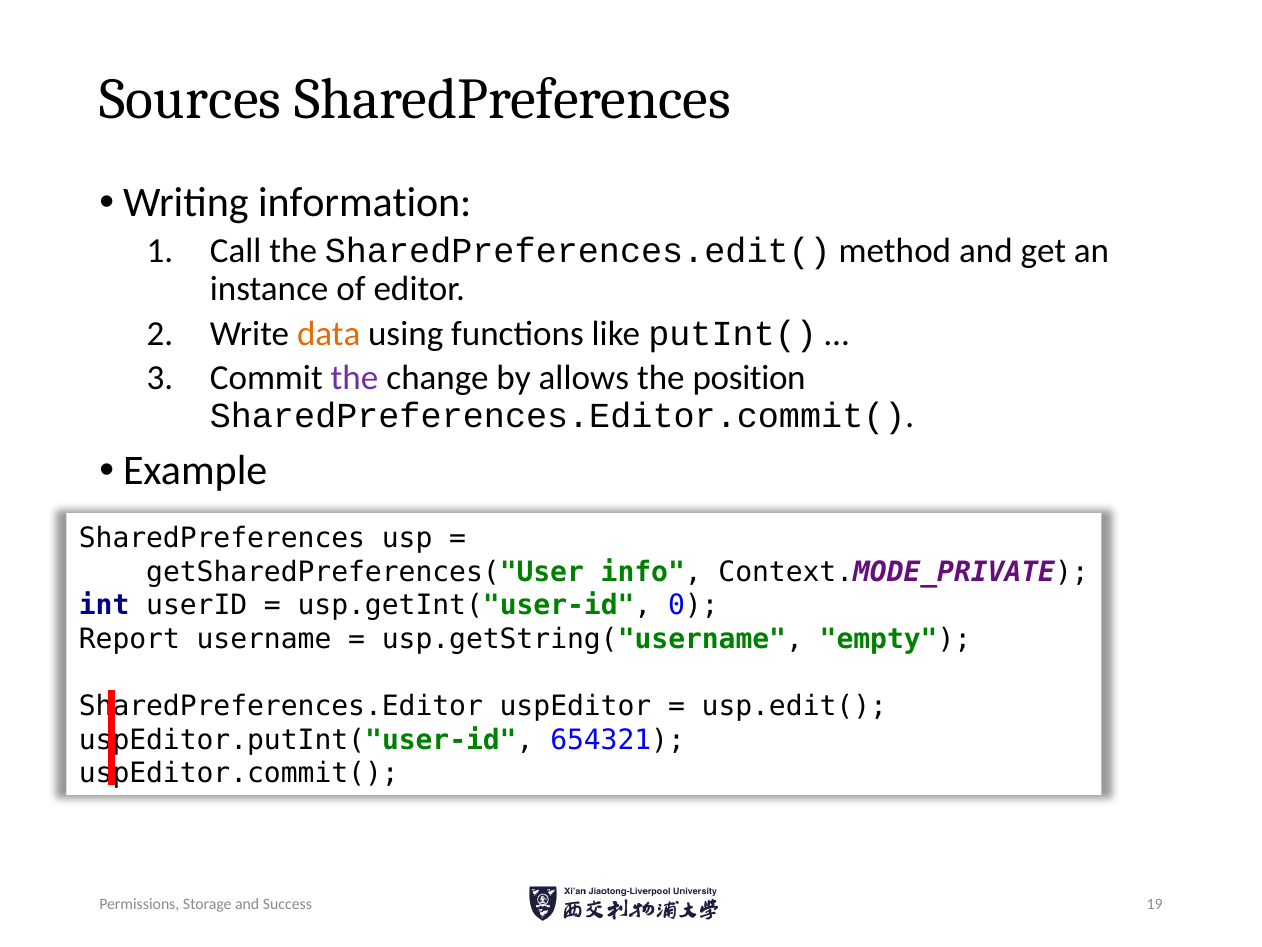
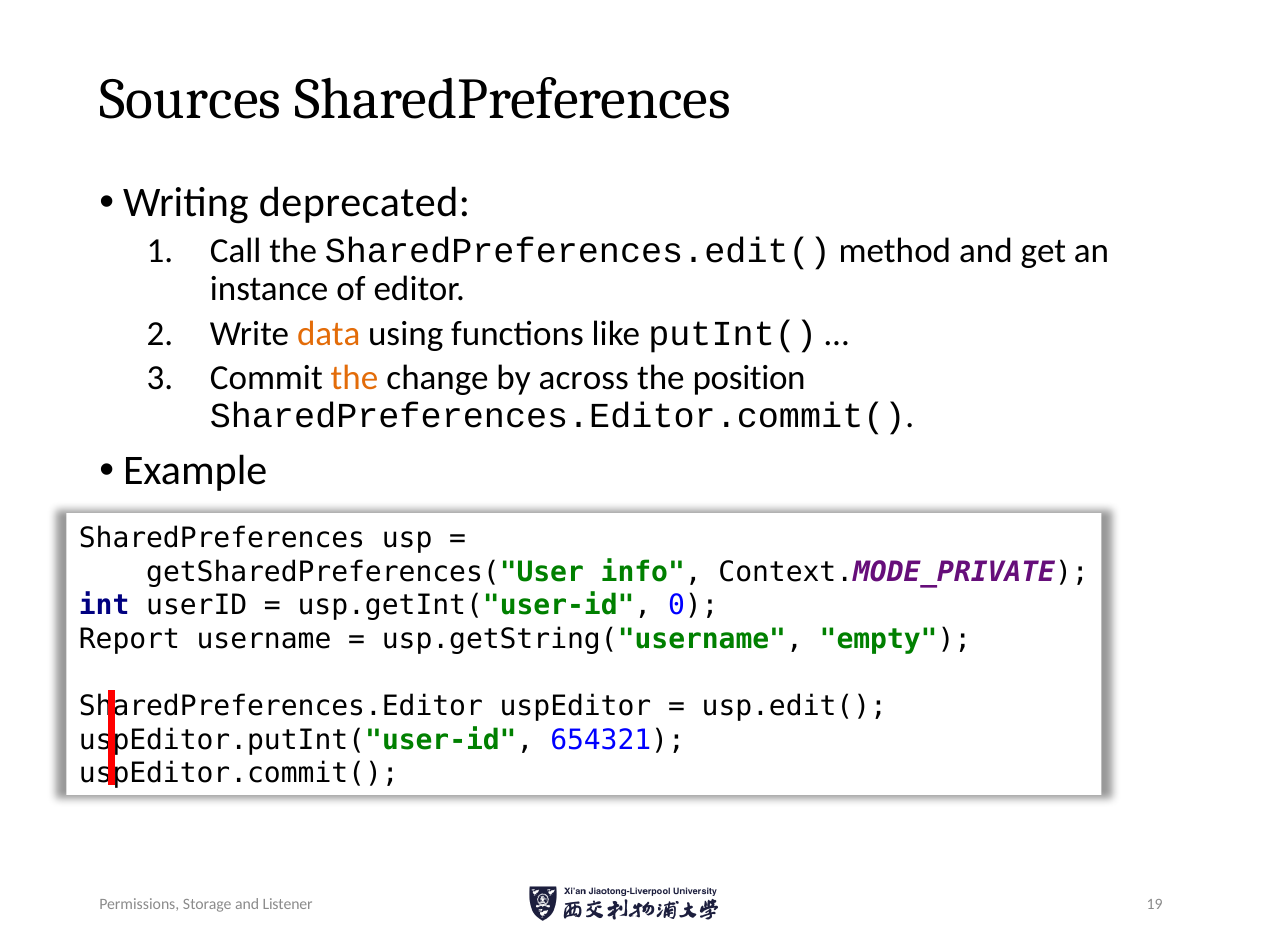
information: information -> deprecated
the at (355, 378) colour: purple -> orange
allows: allows -> across
Success: Success -> Listener
